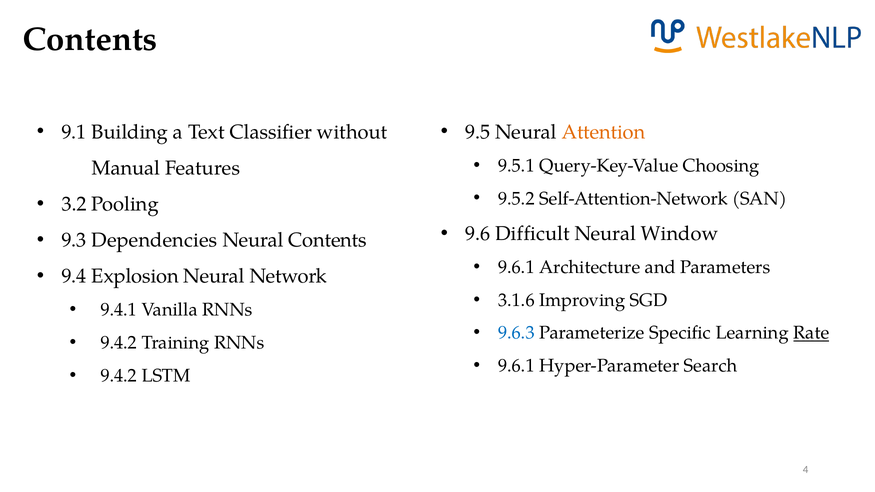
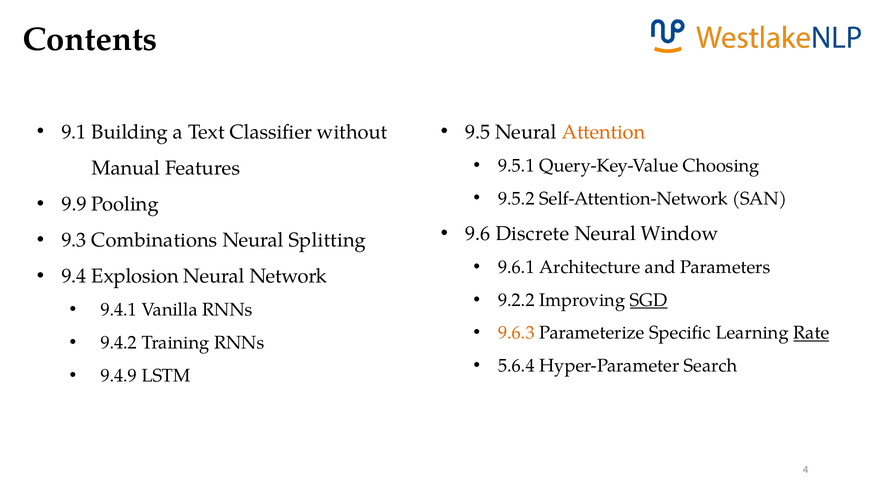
3.2: 3.2 -> 9.9
Difficult: Difficult -> Discrete
Dependencies: Dependencies -> Combinations
Neural Contents: Contents -> Splitting
3.1.6: 3.1.6 -> 9.2.2
SGD underline: none -> present
9.6.3 colour: blue -> orange
9.6.1 at (516, 366): 9.6.1 -> 5.6.4
9.4.2 at (119, 376): 9.4.2 -> 9.4.9
